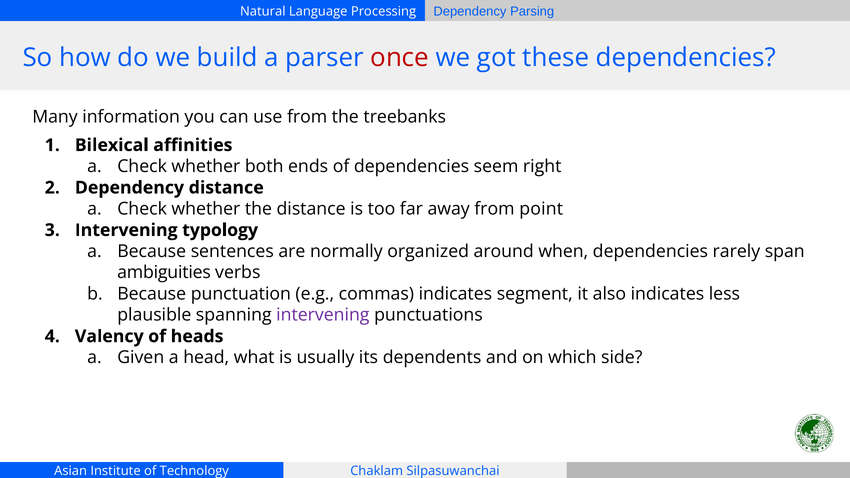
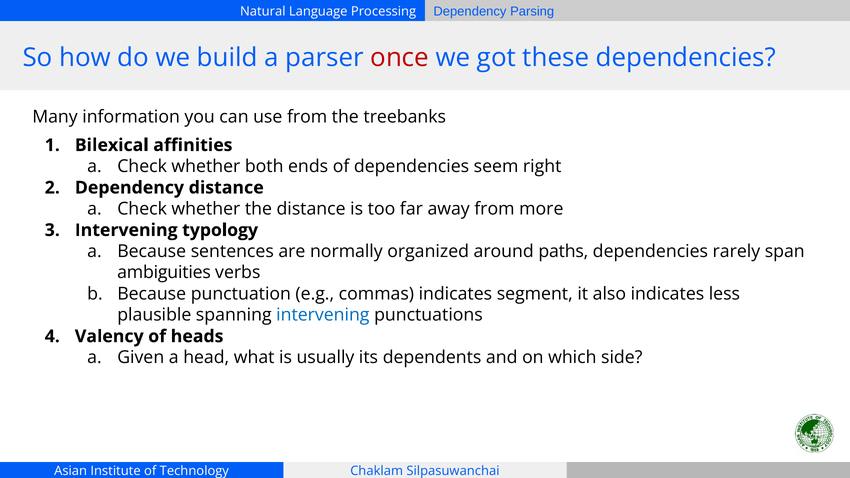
point: point -> more
when: when -> paths
intervening at (323, 315) colour: purple -> blue
